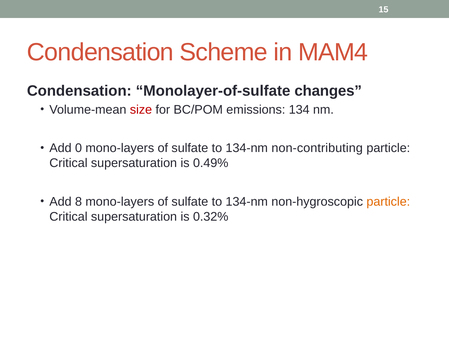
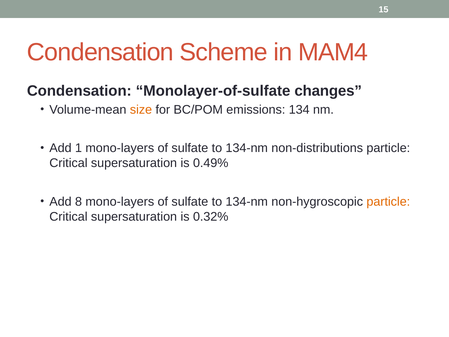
size colour: red -> orange
0: 0 -> 1
non-contributing: non-contributing -> non-distributions
